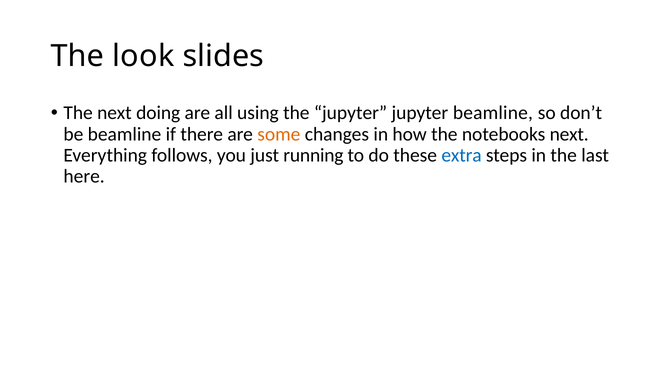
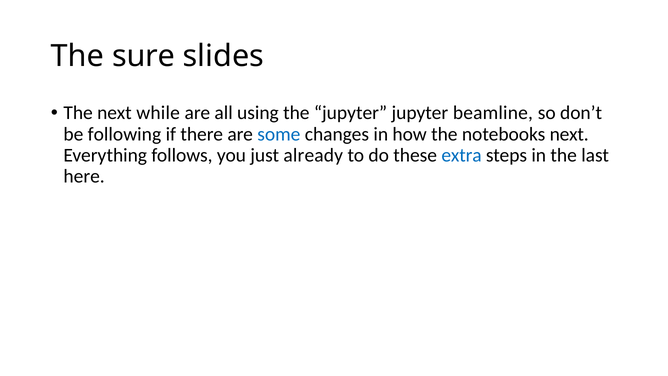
look: look -> sure
doing: doing -> while
be beamline: beamline -> following
some colour: orange -> blue
running: running -> already
